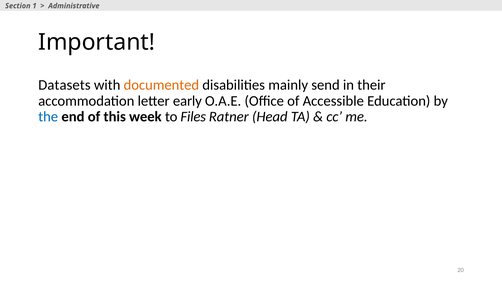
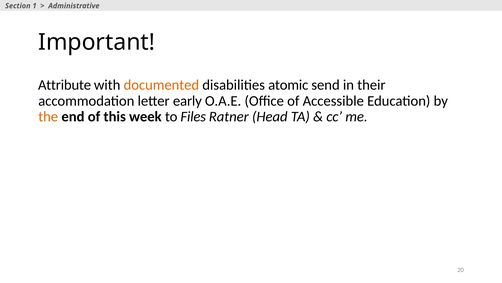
Datasets: Datasets -> Attribute
mainly: mainly -> atomic
the colour: blue -> orange
